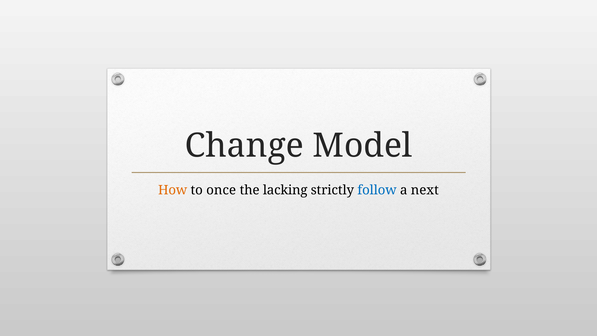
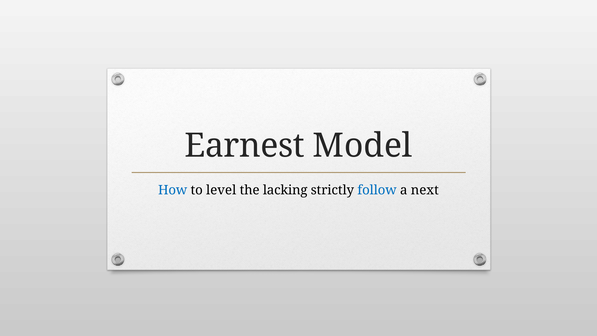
Change: Change -> Earnest
How colour: orange -> blue
once: once -> level
